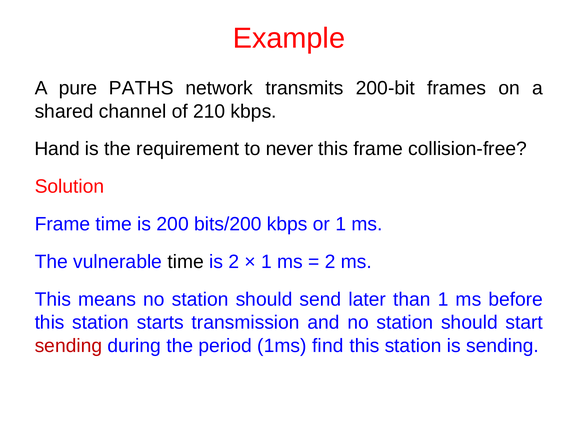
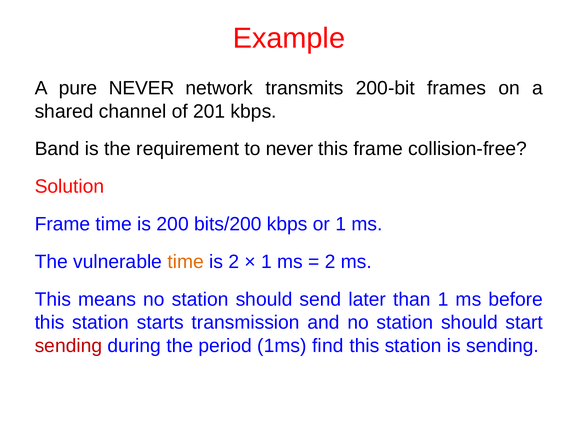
pure PATHS: PATHS -> NEVER
210: 210 -> 201
Hand: Hand -> Band
time at (186, 261) colour: black -> orange
